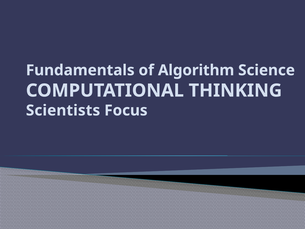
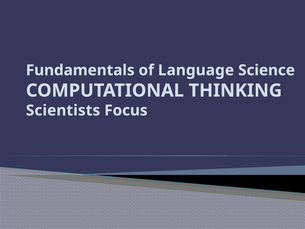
Algorithm: Algorithm -> Language
